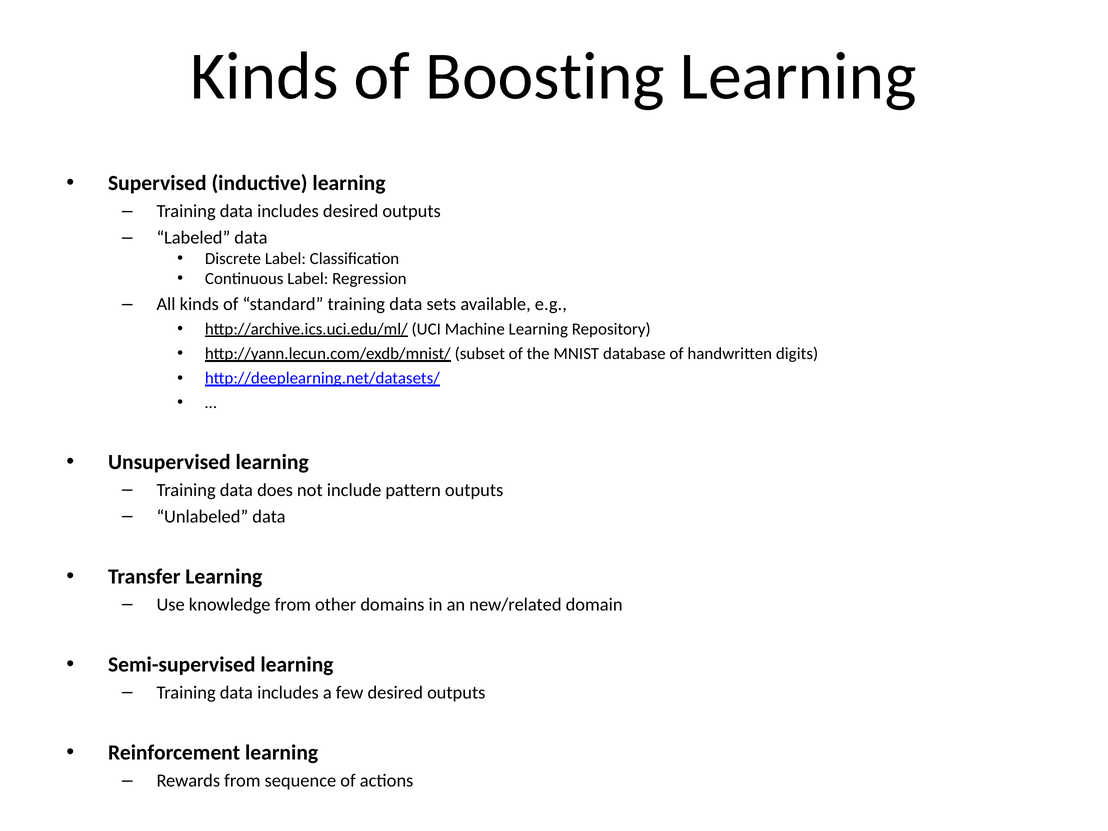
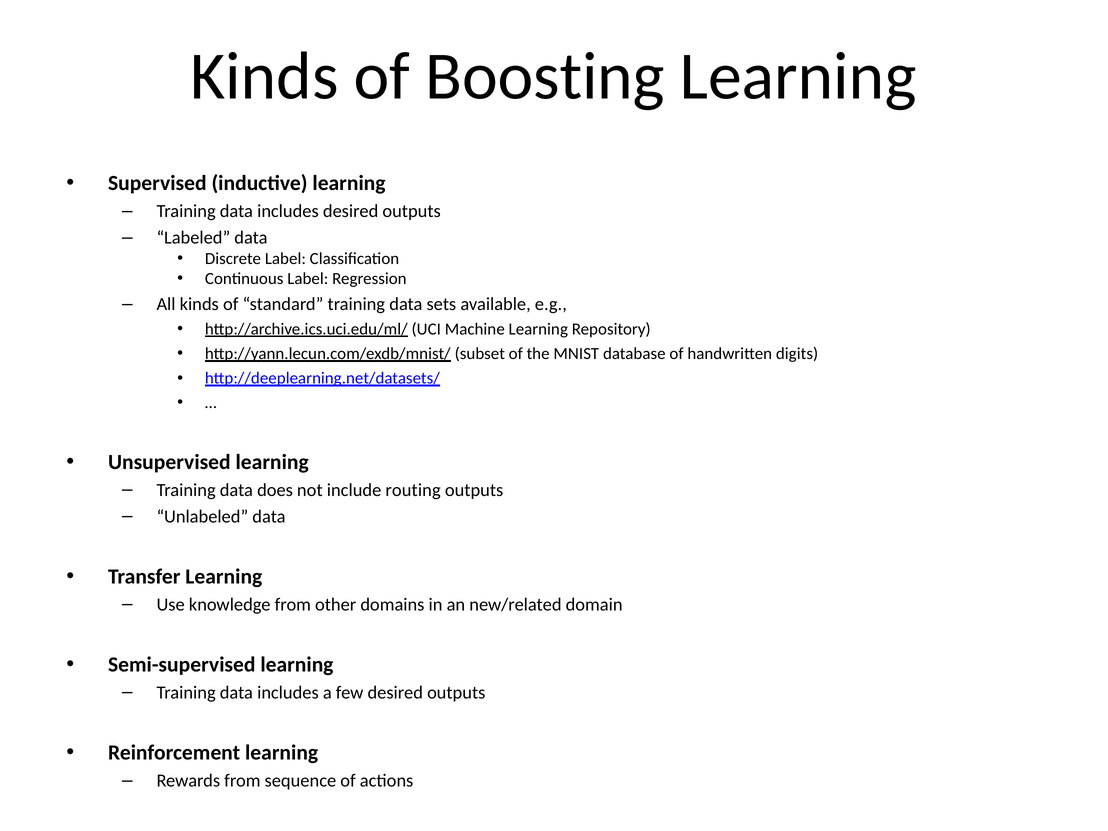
pattern: pattern -> routing
